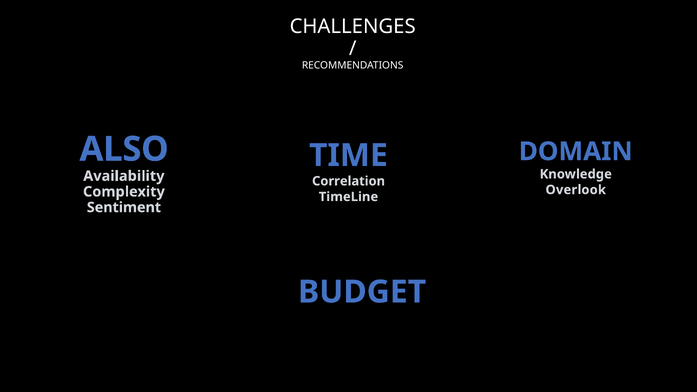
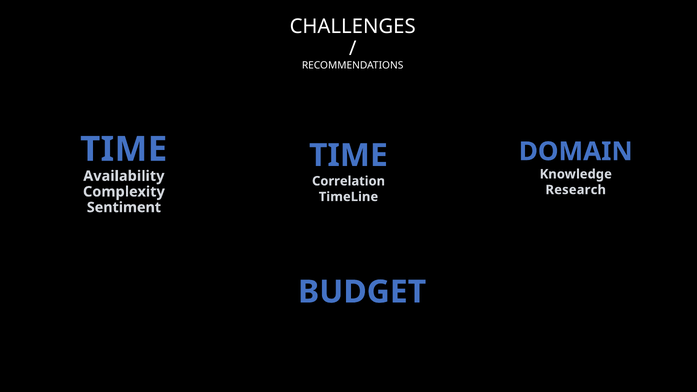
ALSO at (124, 149): ALSO -> TIME
Overlook: Overlook -> Research
